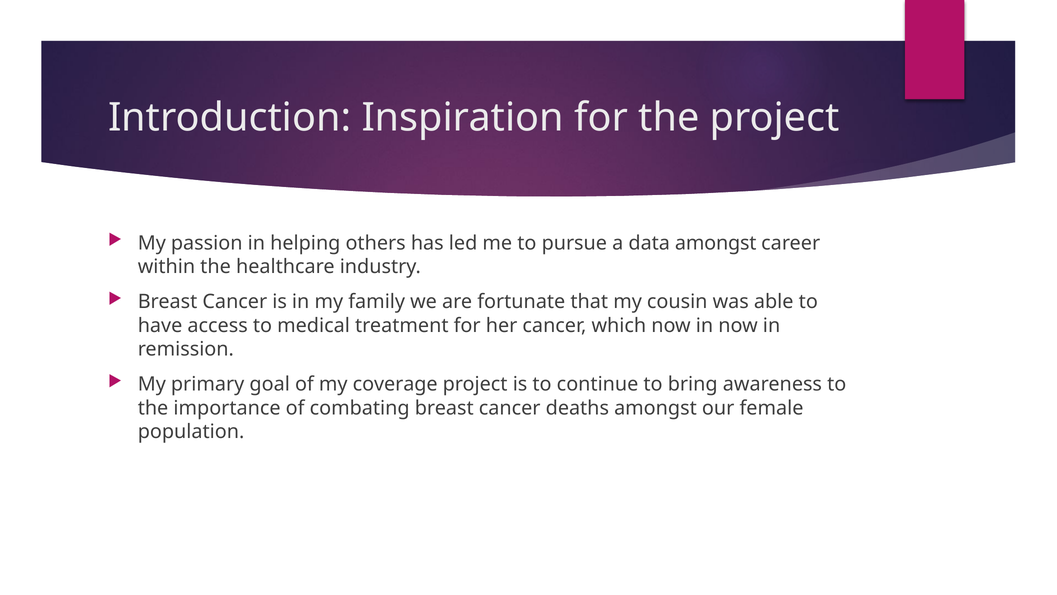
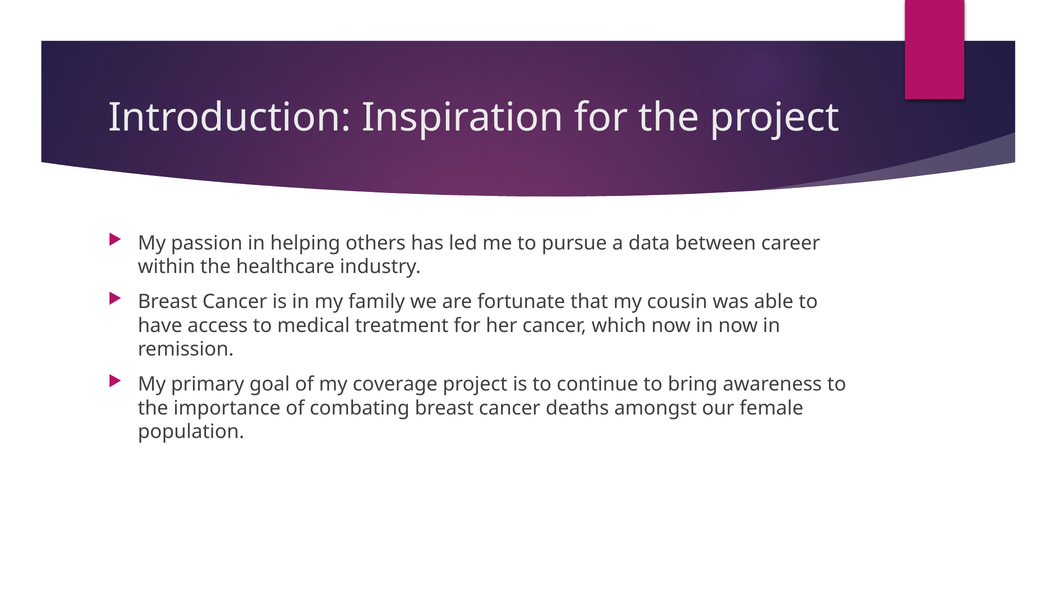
data amongst: amongst -> between
